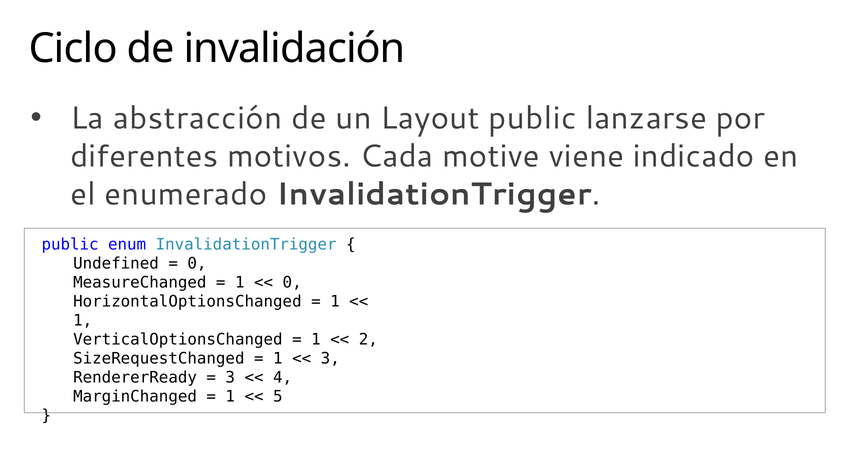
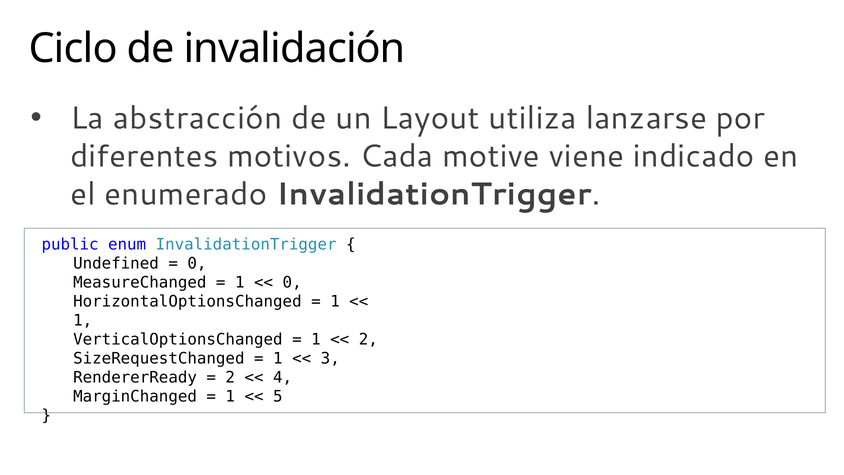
Layout public: public -> utiliza
3 at (230, 378): 3 -> 2
